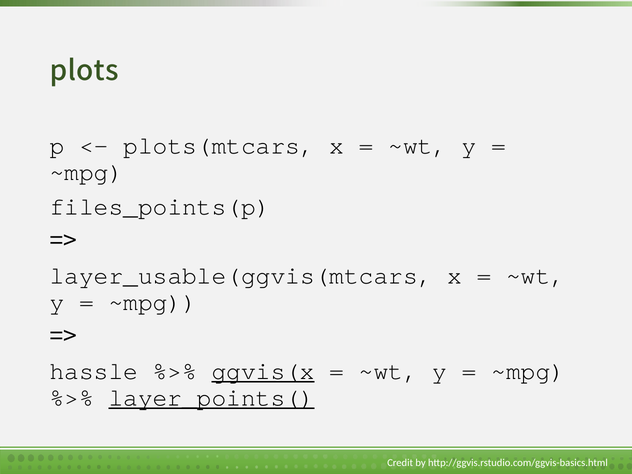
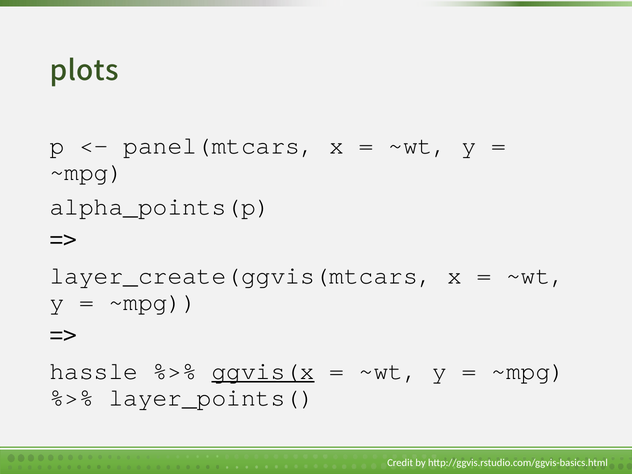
plots(mtcars: plots(mtcars -> panel(mtcars
files_points(p: files_points(p -> alpha_points(p
layer_usable(ggvis(mtcars: layer_usable(ggvis(mtcars -> layer_create(ggvis(mtcars
layer_points( underline: present -> none
